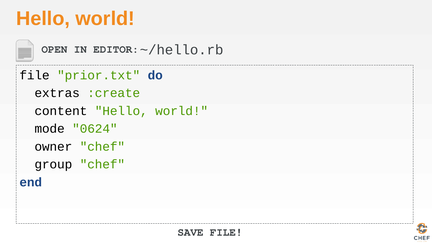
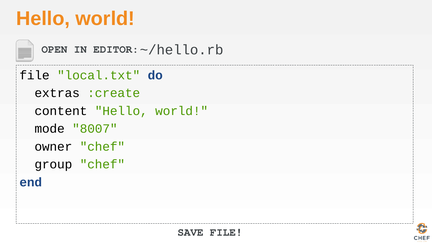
prior.txt: prior.txt -> local.txt
0624: 0624 -> 8007
